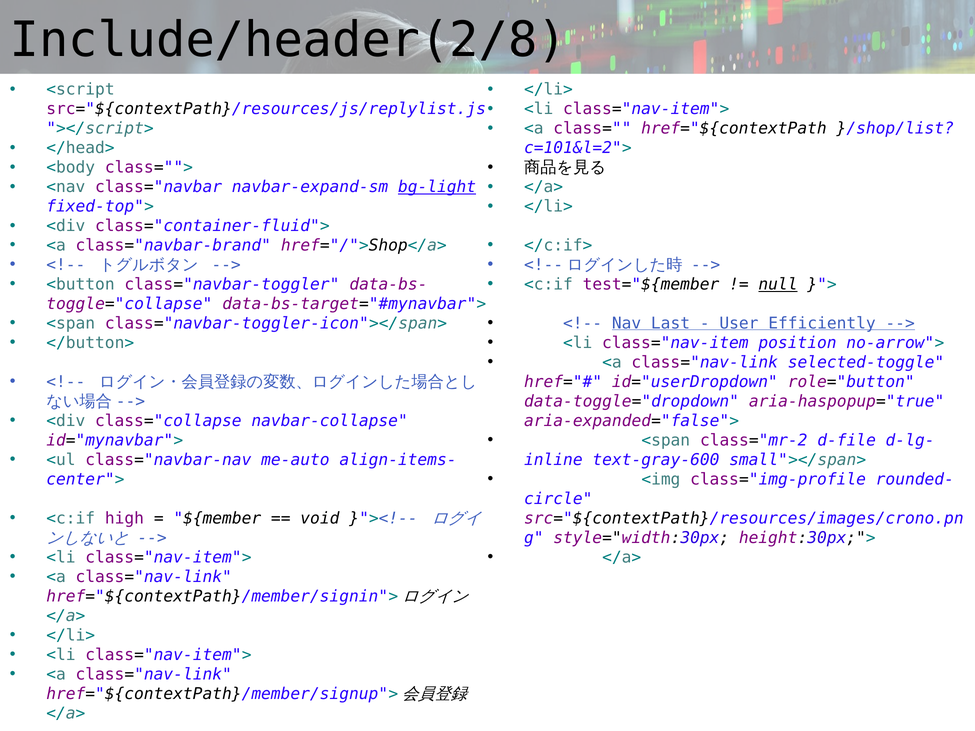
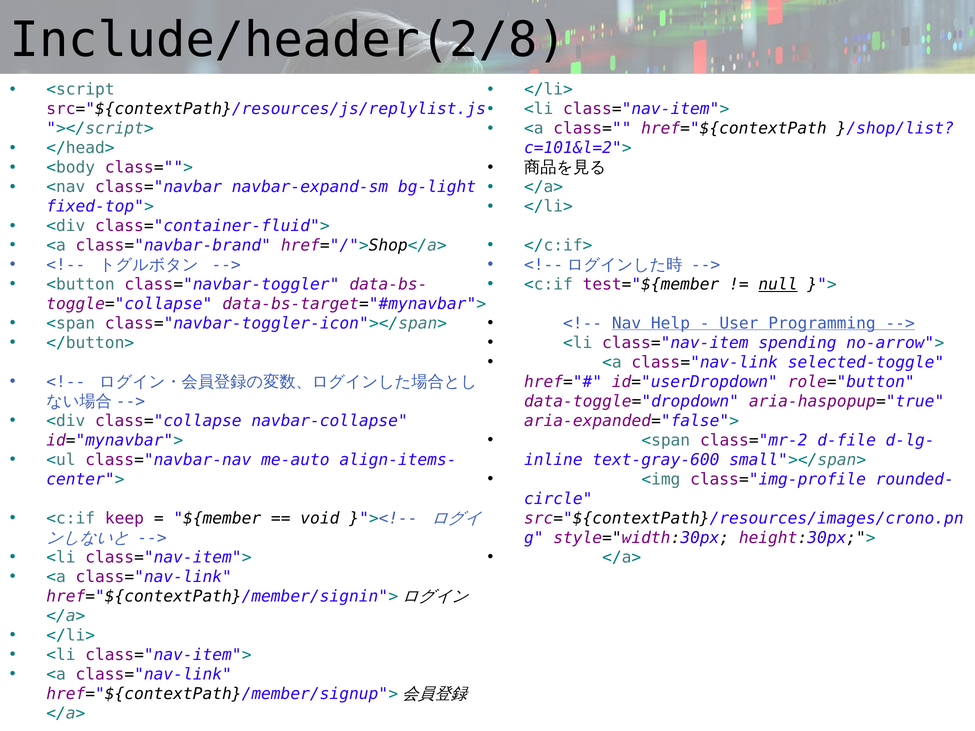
bg-light underline: present -> none
Last: Last -> Help
Efficiently: Efficiently -> Programming
position: position -> spending
high: high -> keep
